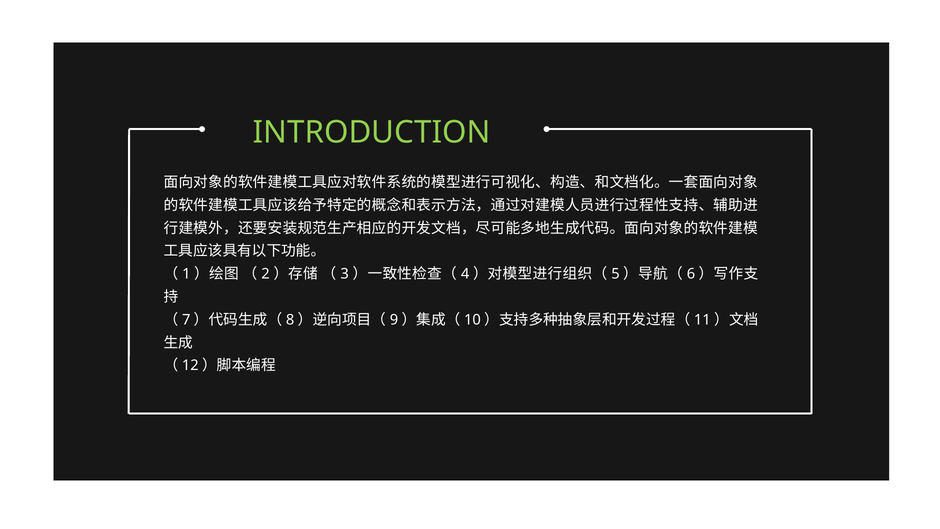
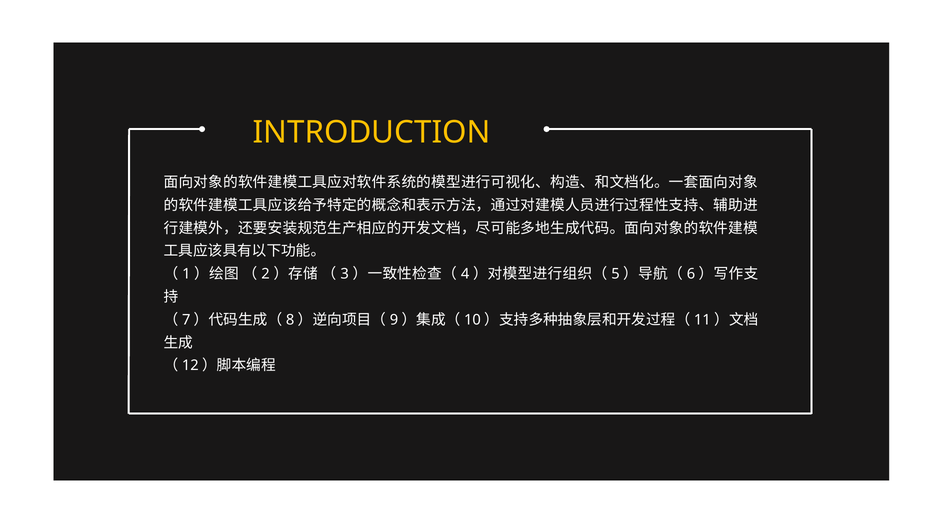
INTRODUCTION colour: light green -> yellow
